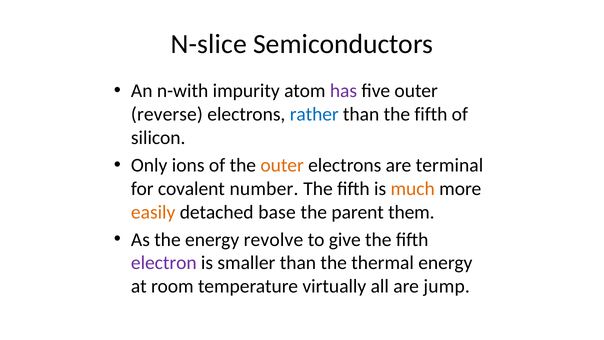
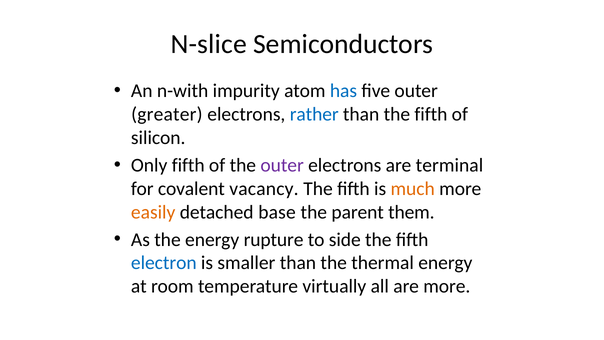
has colour: purple -> blue
reverse: reverse -> greater
Only ions: ions -> fifth
outer at (282, 165) colour: orange -> purple
number: number -> vacancy
revolve: revolve -> rupture
give: give -> side
electron colour: purple -> blue
are jump: jump -> more
